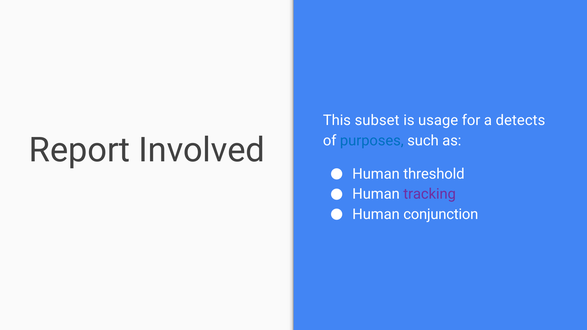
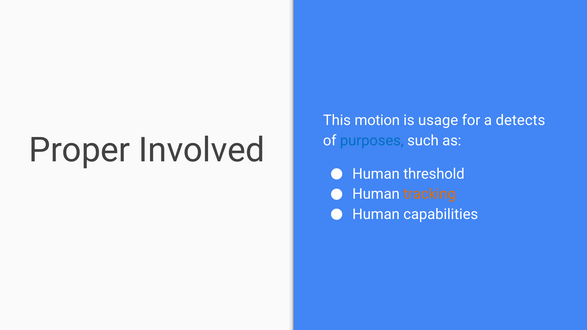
subset: subset -> motion
Report: Report -> Proper
tracking colour: purple -> orange
conjunction: conjunction -> capabilities
